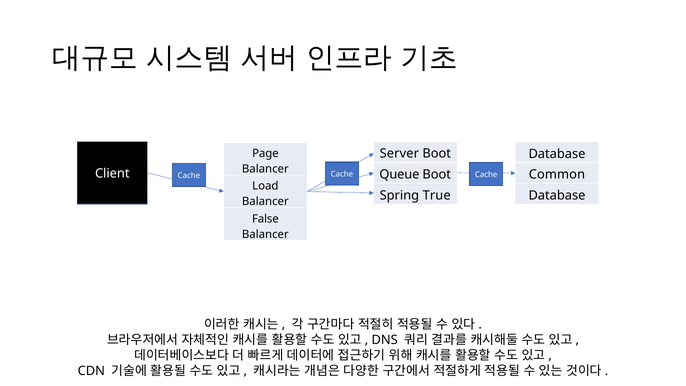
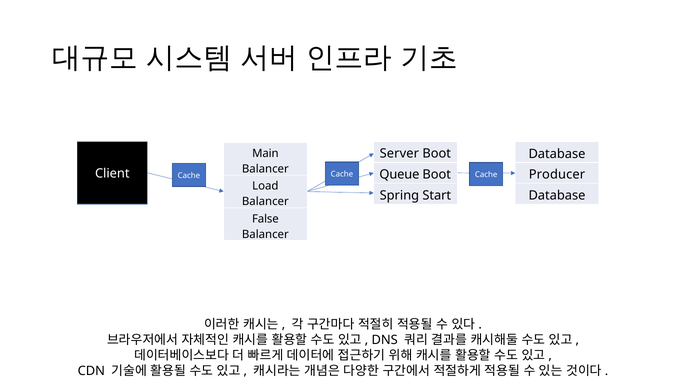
Page: Page -> Main
Common: Common -> Producer
True: True -> Start
